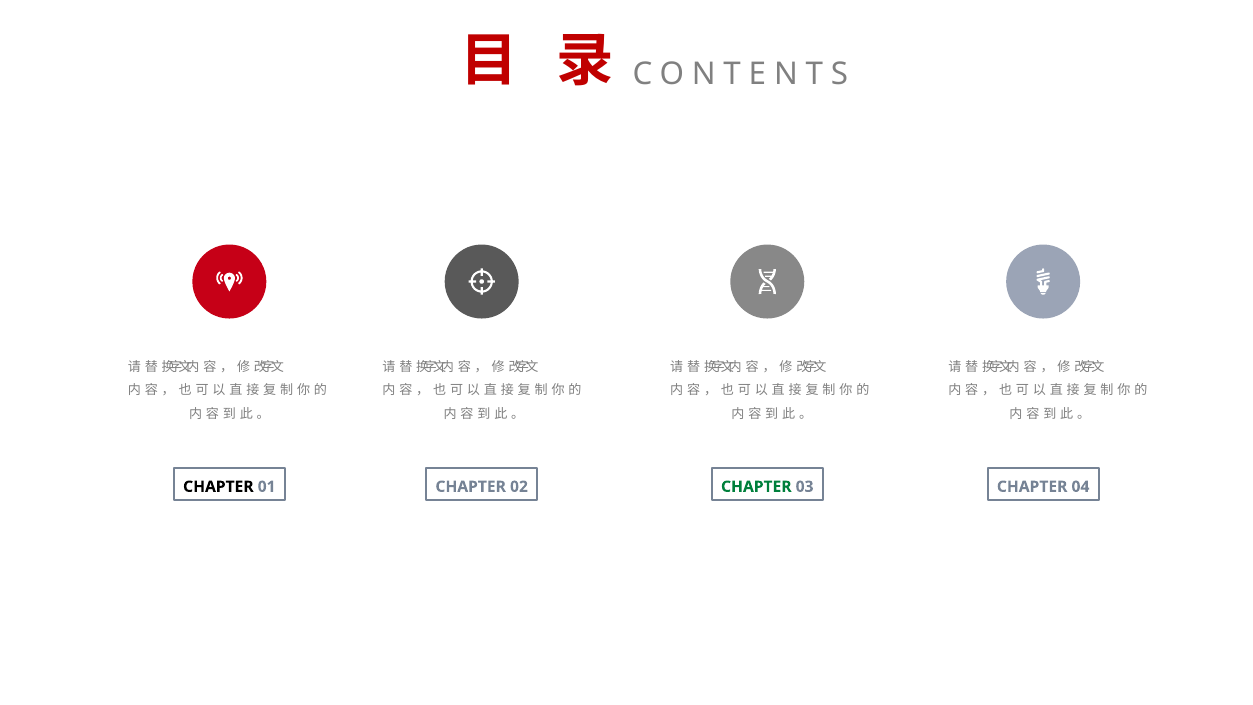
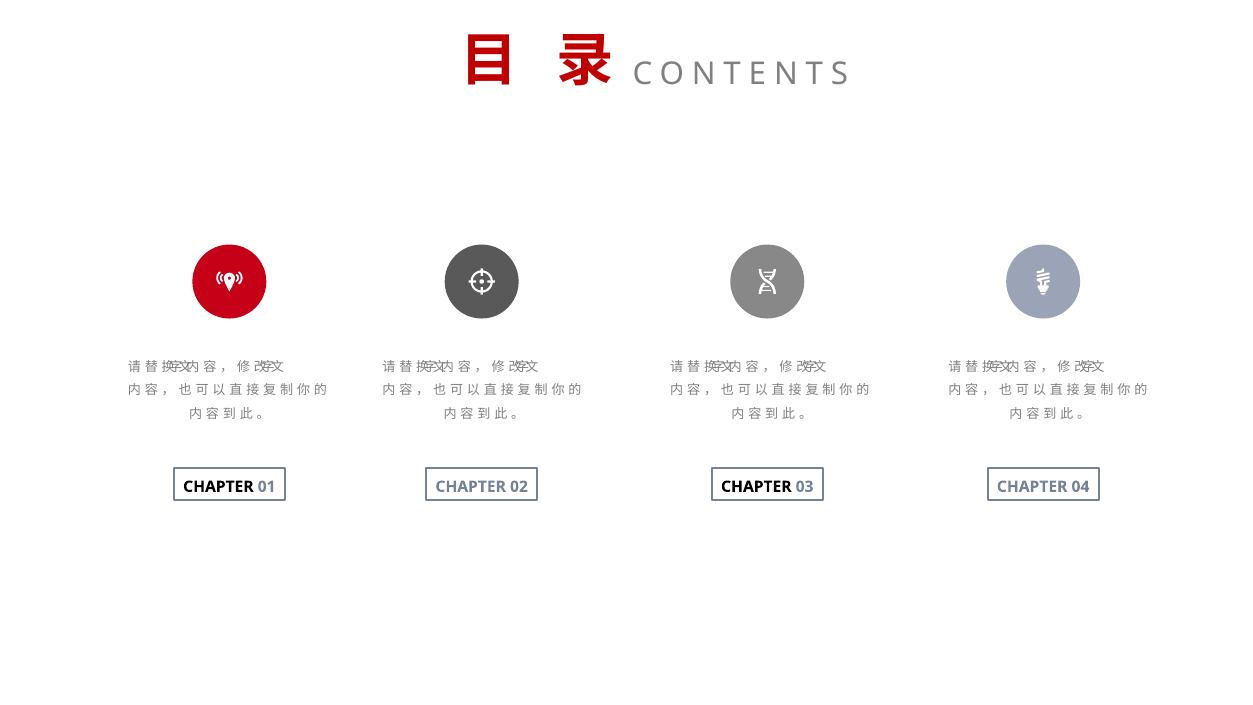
CHAPTER at (756, 487) colour: green -> black
